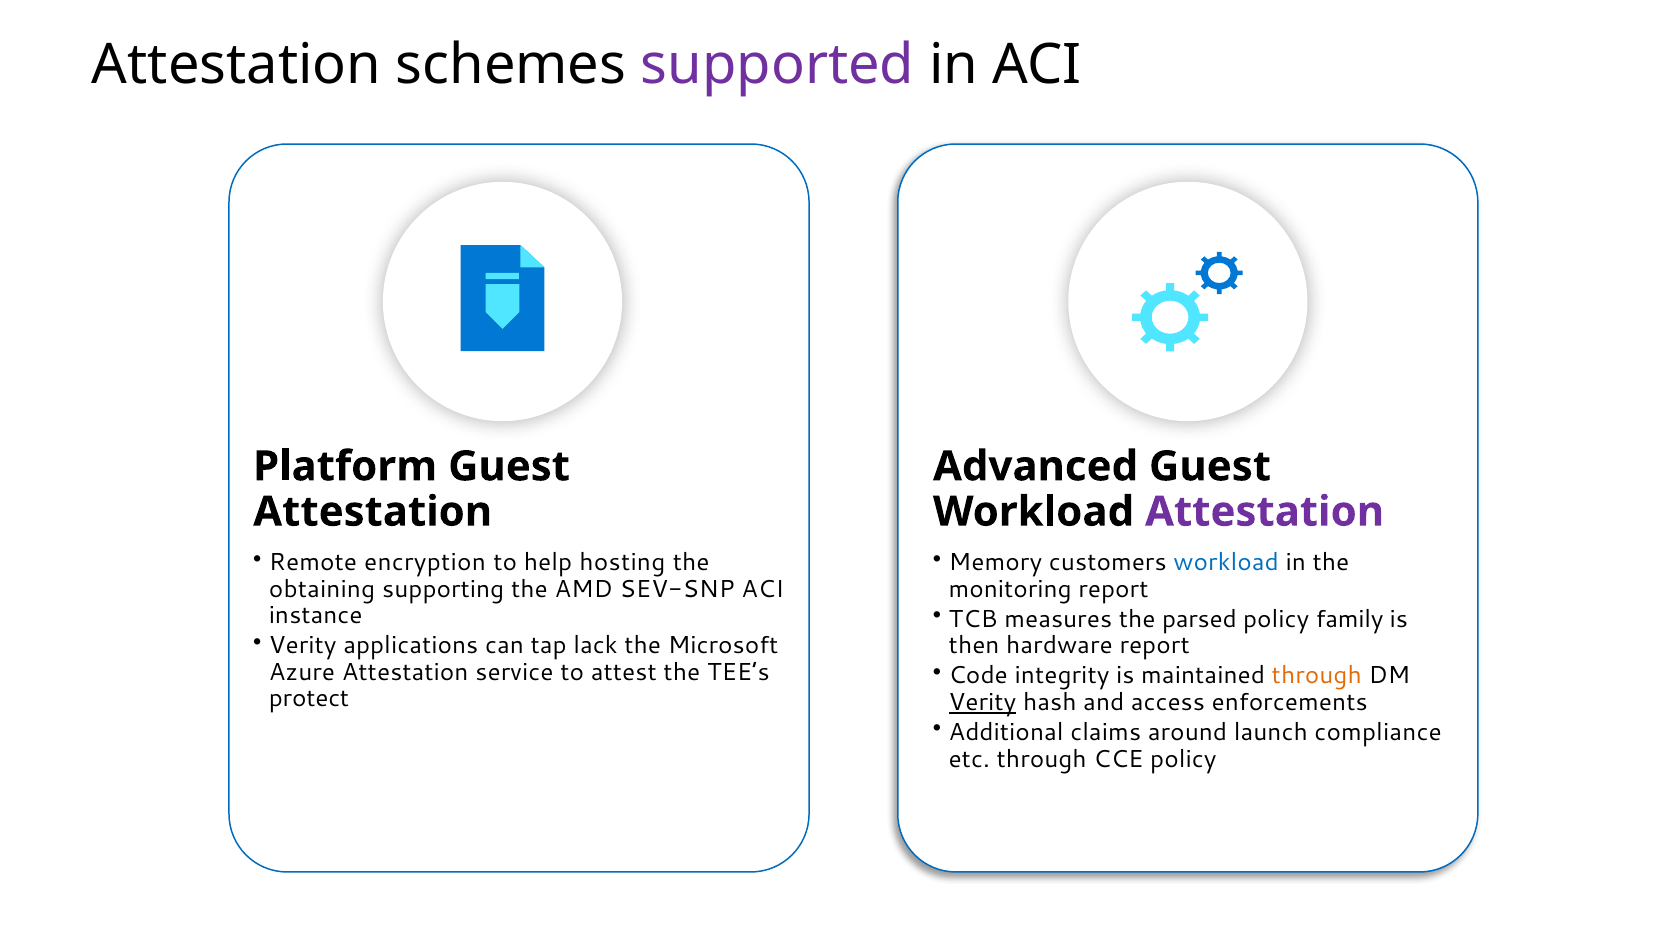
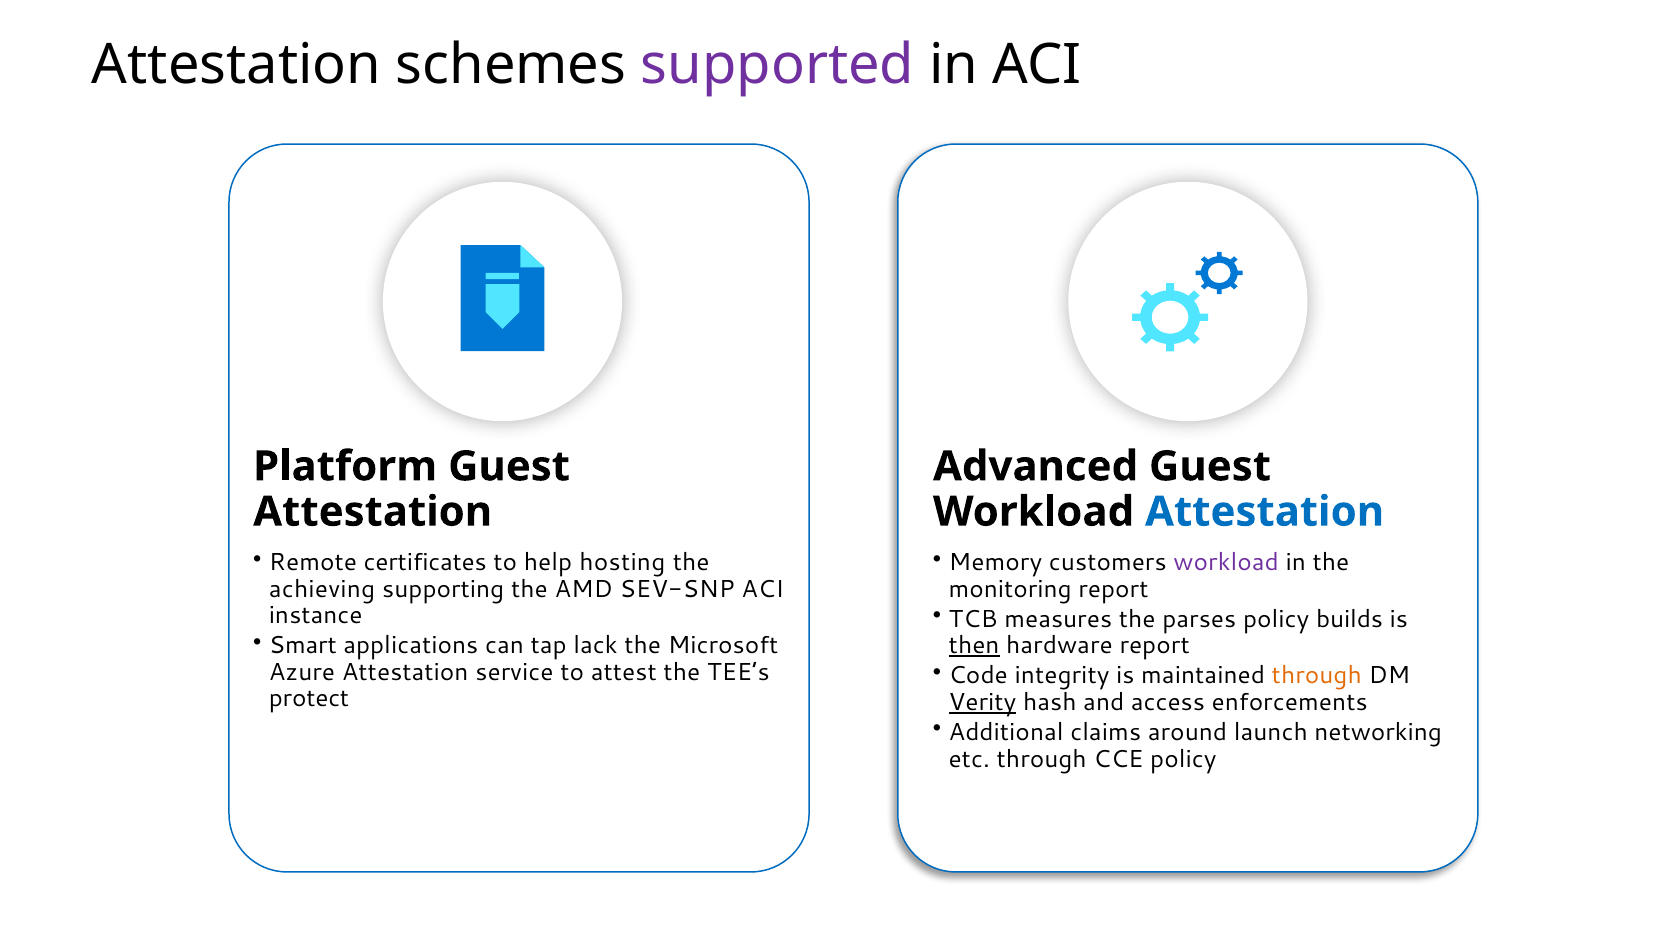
Attestation at (1265, 512) colour: purple -> blue
encryption: encryption -> certificates
workload at (1226, 562) colour: blue -> purple
obtaining: obtaining -> achieving
parsed: parsed -> parses
family: family -> builds
Verity at (303, 645): Verity -> Smart
then underline: none -> present
compliance: compliance -> networking
